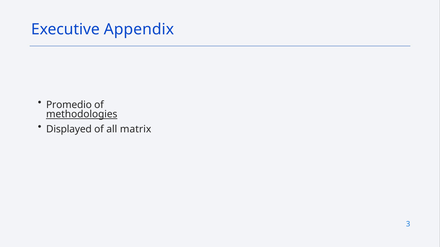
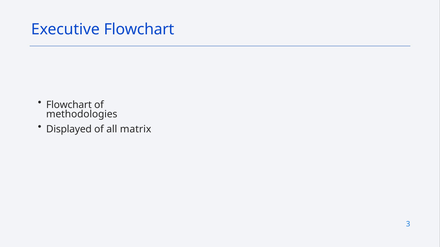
Executive Appendix: Appendix -> Flowchart
Promedio at (69, 105): Promedio -> Flowchart
methodologies underline: present -> none
